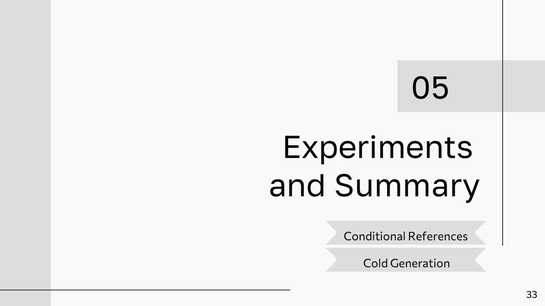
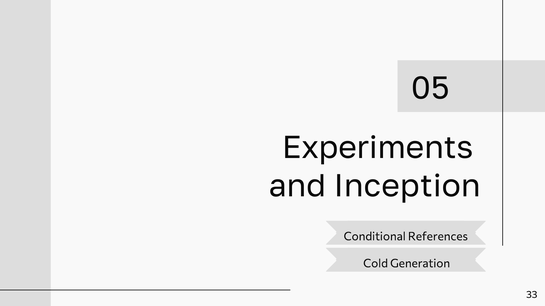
Summary: Summary -> Inception
